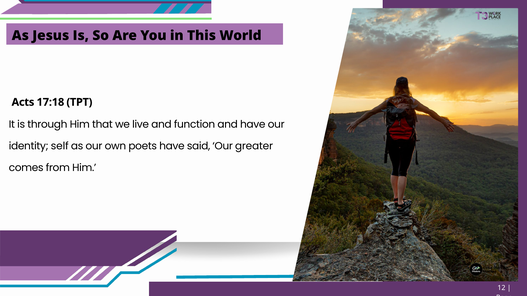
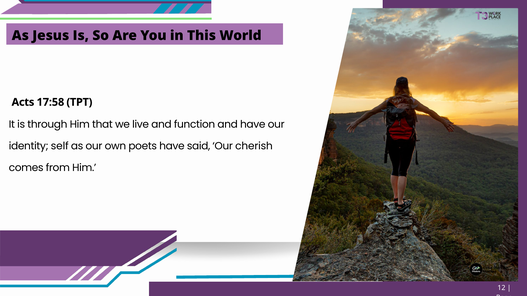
17:18: 17:18 -> 17:58
greater: greater -> cherish
